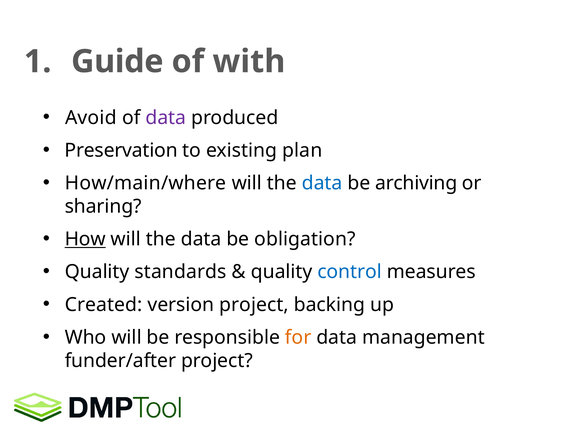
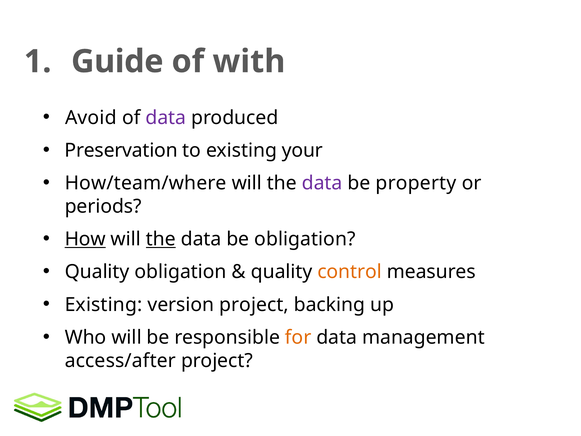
plan: plan -> your
How/main/where: How/main/where -> How/team/where
data at (322, 183) colour: blue -> purple
archiving: archiving -> property
sharing: sharing -> periods
the at (161, 239) underline: none -> present
Quality standards: standards -> obligation
control colour: blue -> orange
Created at (104, 304): Created -> Existing
funder/after: funder/after -> access/after
